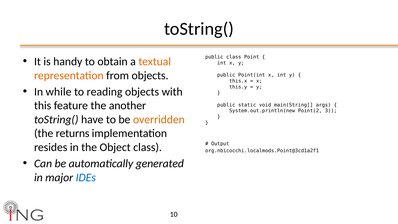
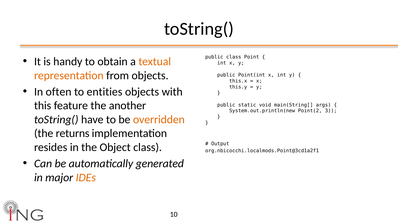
while: while -> often
reading: reading -> entities
IDEs colour: blue -> orange
